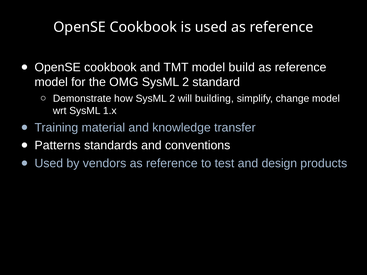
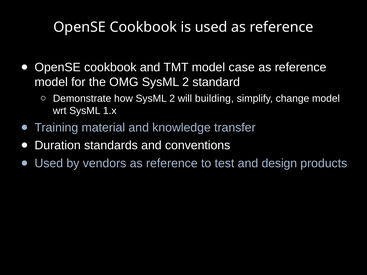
build: build -> case
Patterns: Patterns -> Duration
